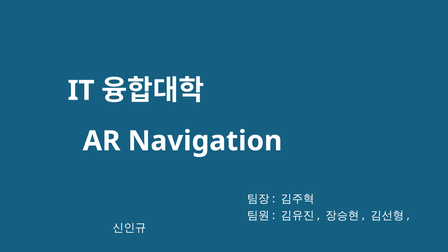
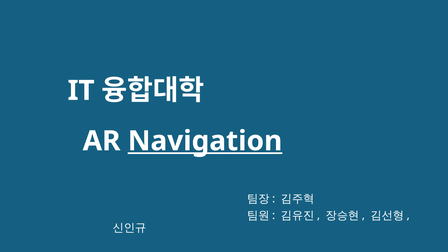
Navigation underline: none -> present
